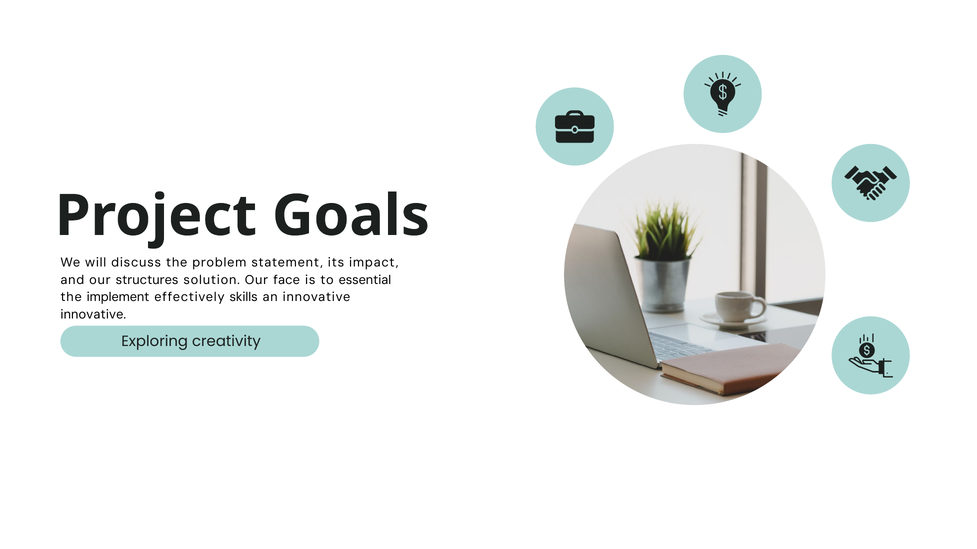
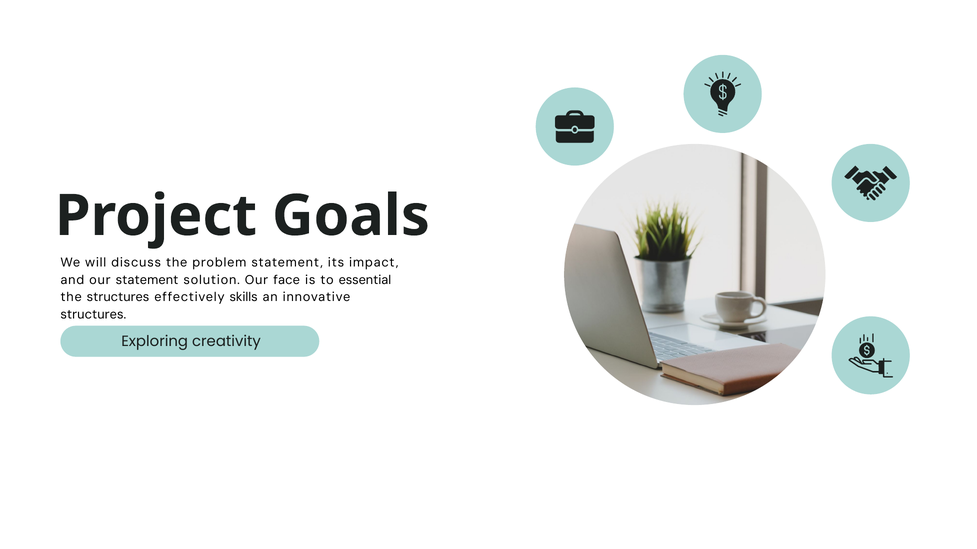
our structures: structures -> statement
the implement: implement -> structures
innovative at (93, 315): innovative -> structures
